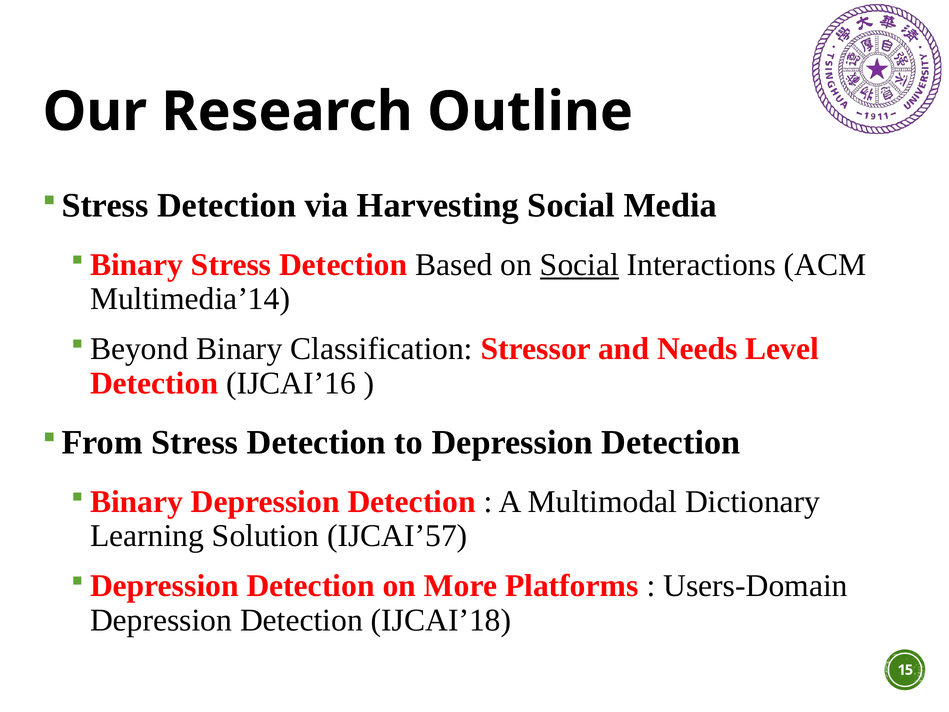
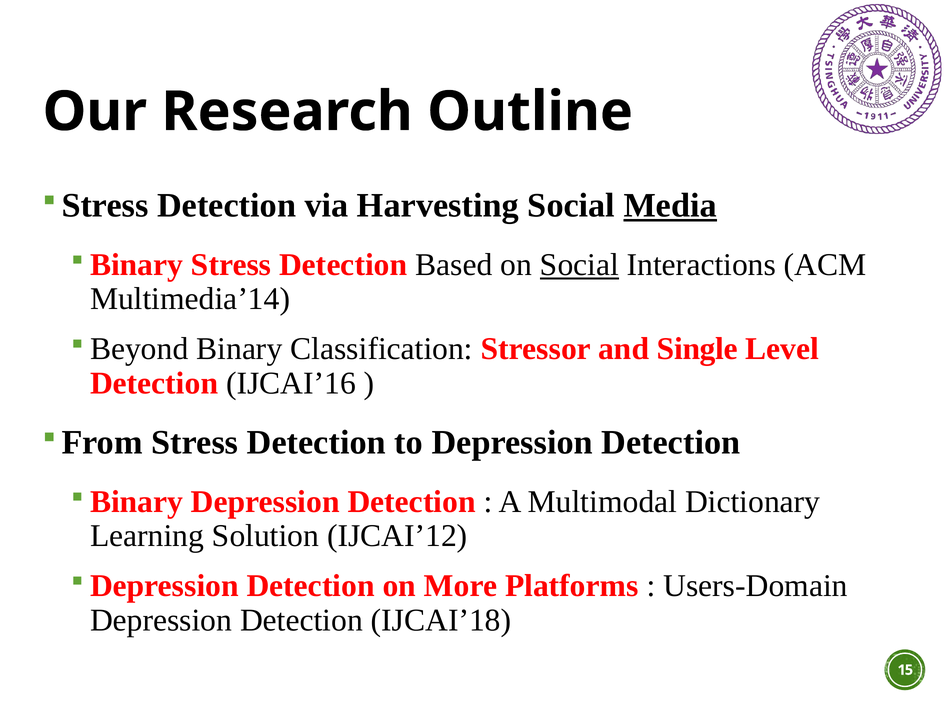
Media underline: none -> present
Needs: Needs -> Single
IJCAI’57: IJCAI’57 -> IJCAI’12
